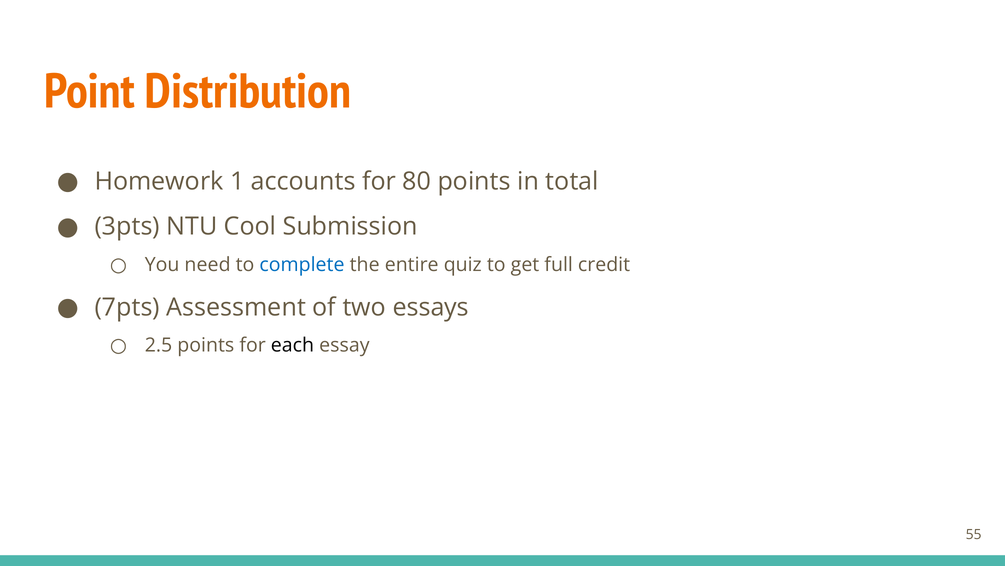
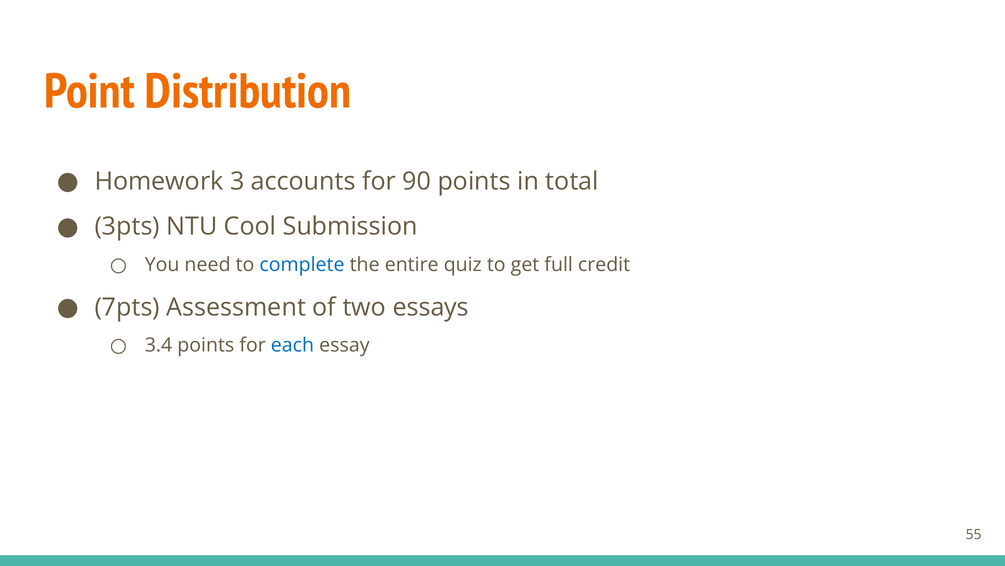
1: 1 -> 3
80: 80 -> 90
2.5: 2.5 -> 3.4
each colour: black -> blue
